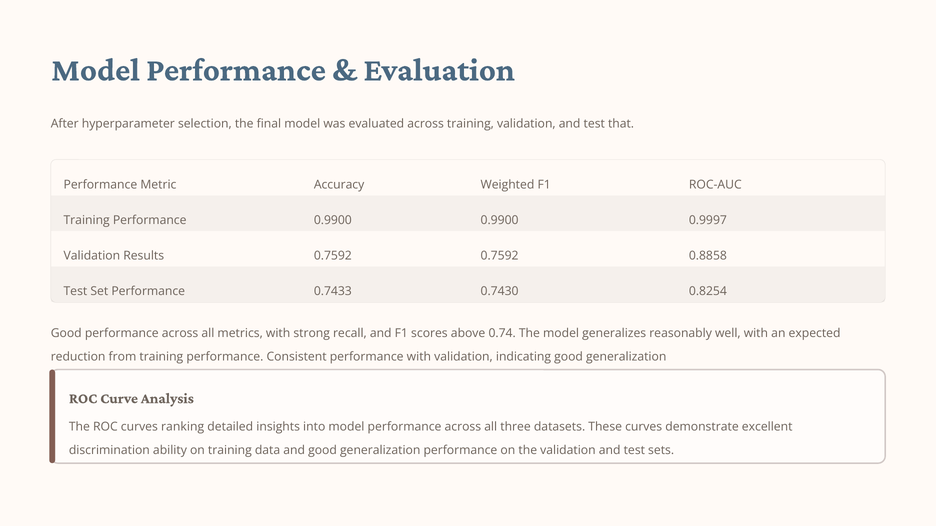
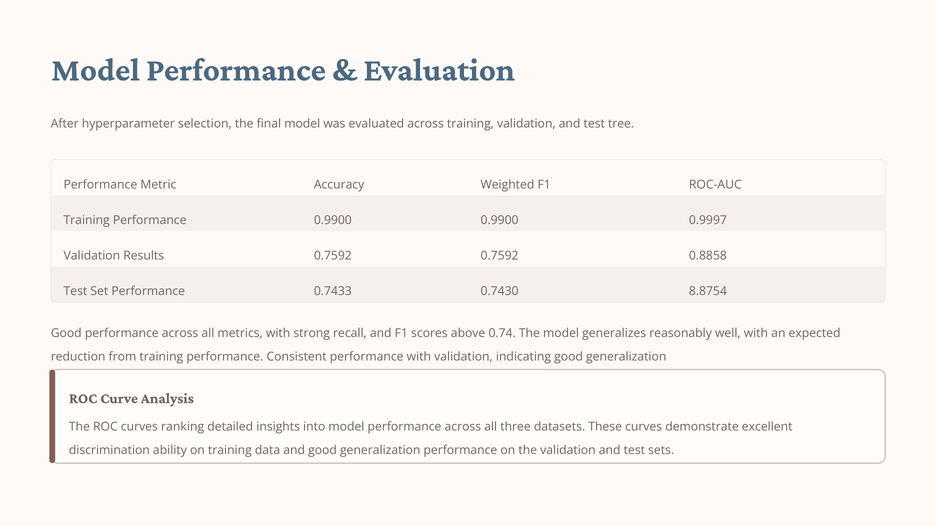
that: that -> tree
0.8254: 0.8254 -> 8.8754
